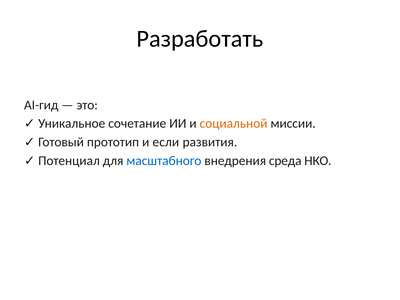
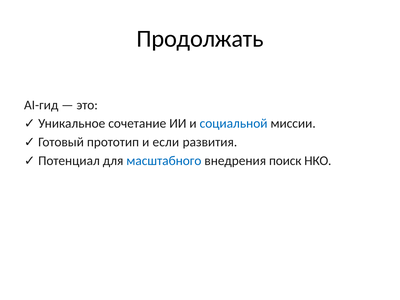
Разработать: Разработать -> Продолжать
социальной colour: orange -> blue
среда: среда -> поиск
